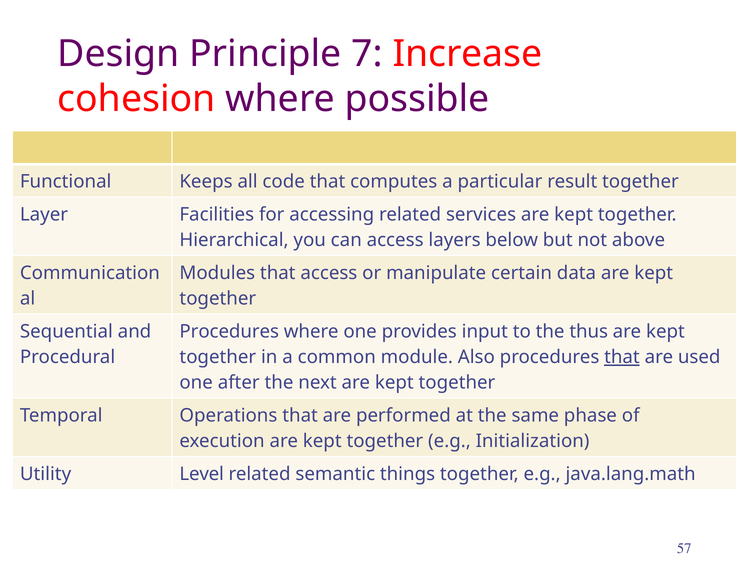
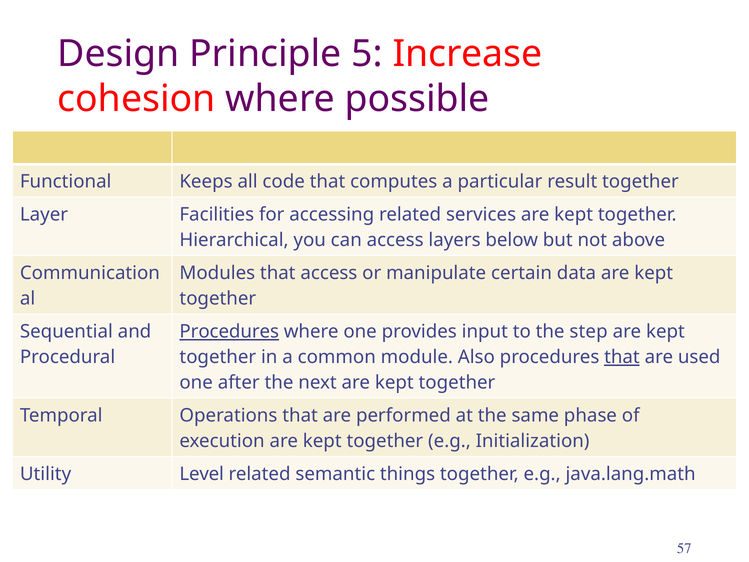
7: 7 -> 5
Procedures at (229, 332) underline: none -> present
thus: thus -> step
